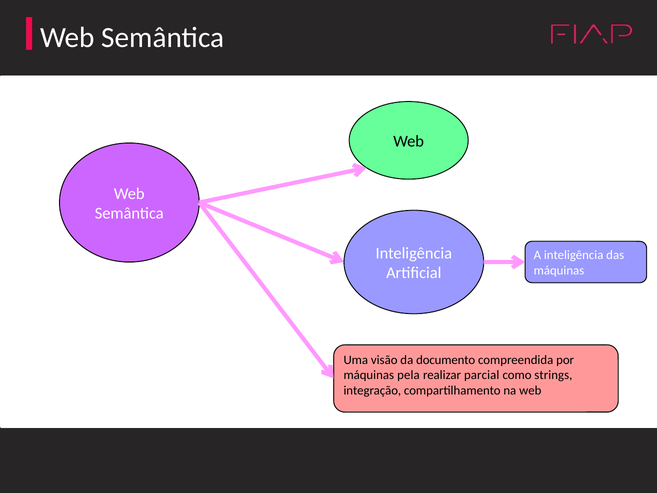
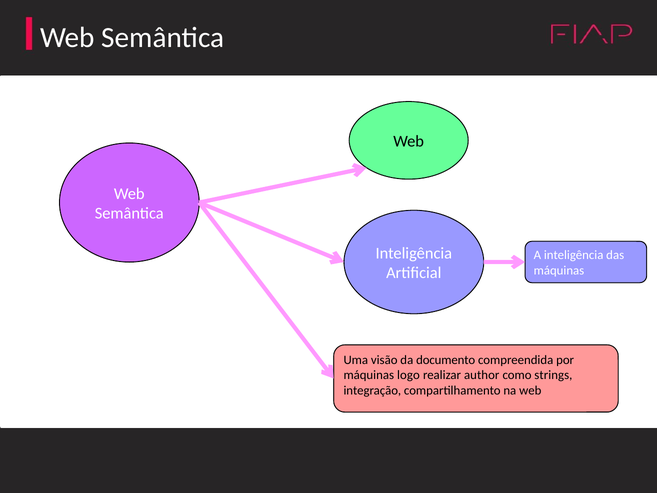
pela: pela -> logo
parcial: parcial -> author
